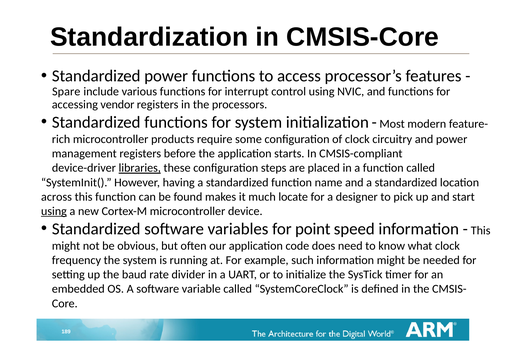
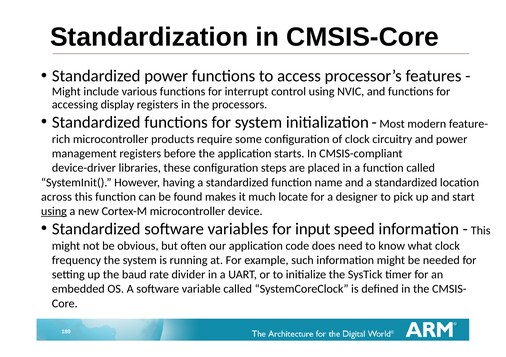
Spare at (66, 92): Spare -> Might
vendor: vendor -> display
libraries underline: present -> none
point: point -> input
